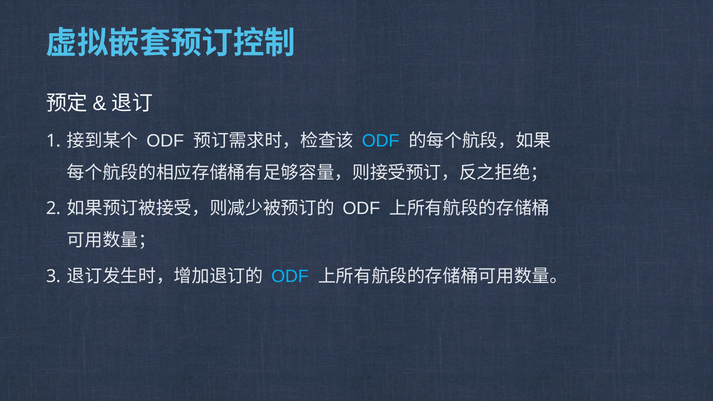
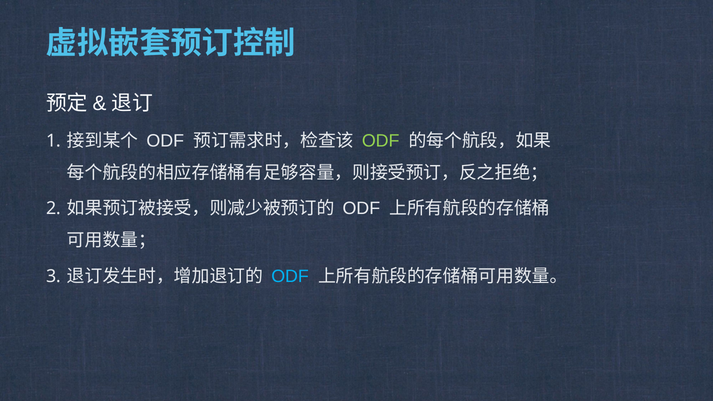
ODF at (381, 141) colour: light blue -> light green
